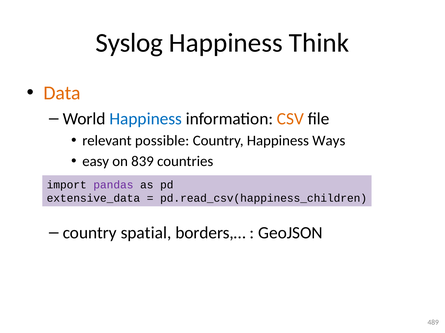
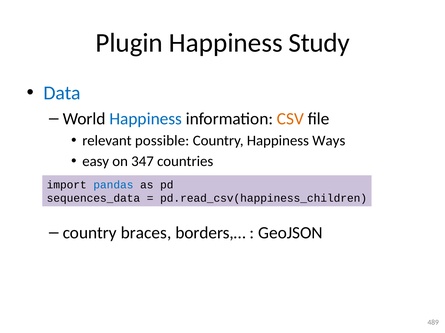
Syslog: Syslog -> Plugin
Think: Think -> Study
Data colour: orange -> blue
839: 839 -> 347
pandas colour: purple -> blue
extensive_data: extensive_data -> sequences_data
spatial: spatial -> braces
